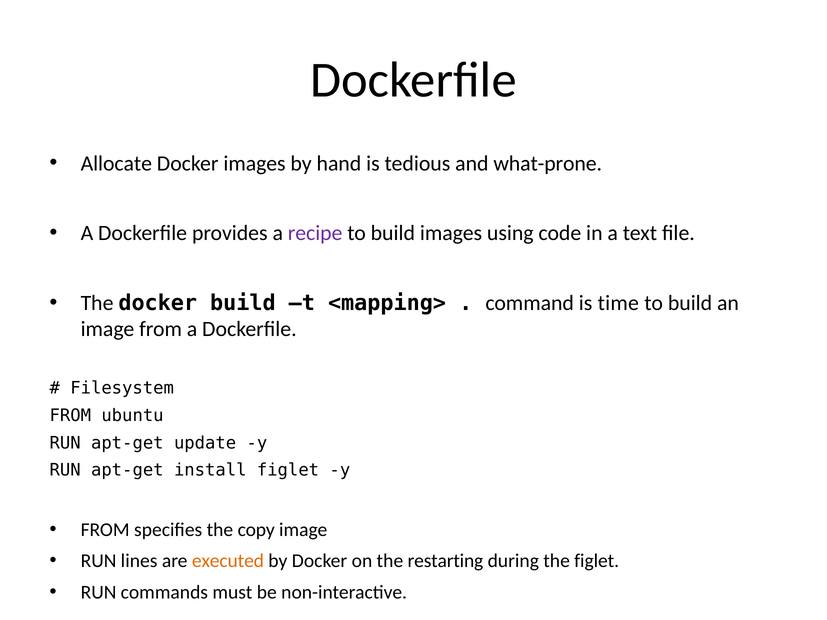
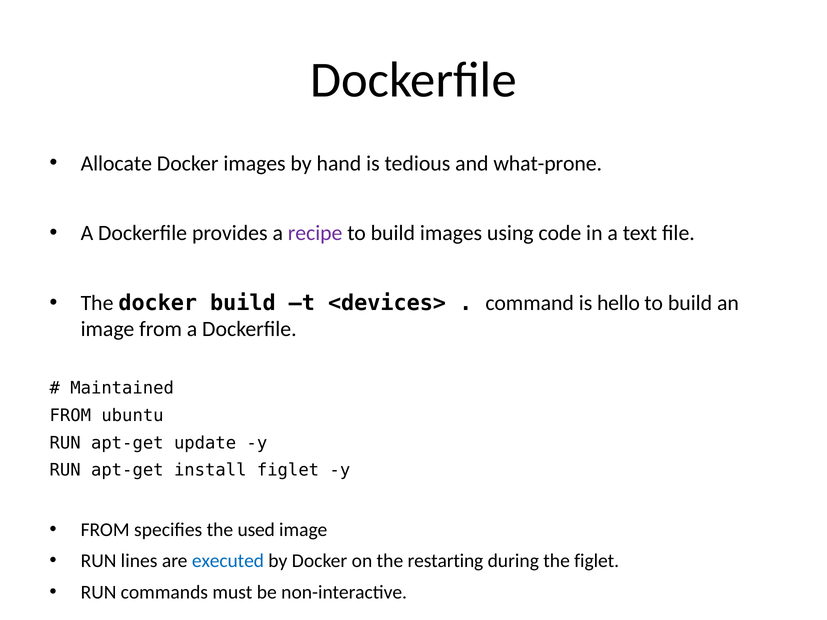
<mapping>: <mapping> -> <devices>
time: time -> hello
Filesystem: Filesystem -> Maintained
copy: copy -> used
executed colour: orange -> blue
